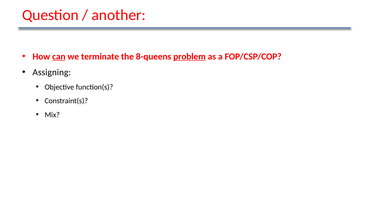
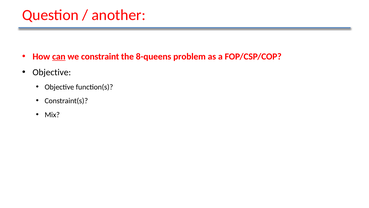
terminate: terminate -> constraint
problem underline: present -> none
Assigning at (52, 72): Assigning -> Objective
